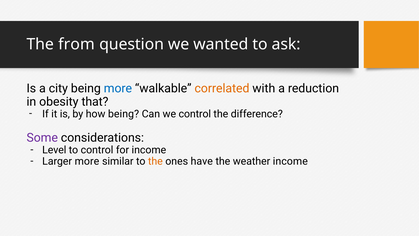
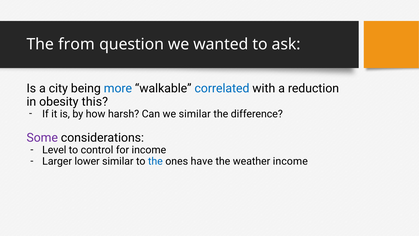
correlated colour: orange -> blue
that: that -> this
how being: being -> harsh
we control: control -> similar
Larger more: more -> lower
the at (155, 161) colour: orange -> blue
